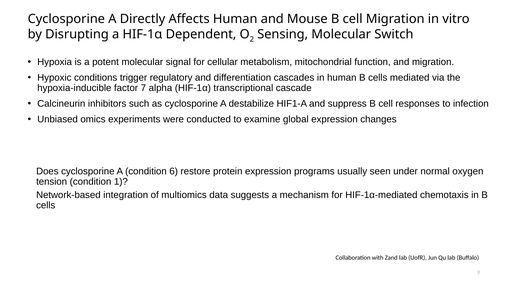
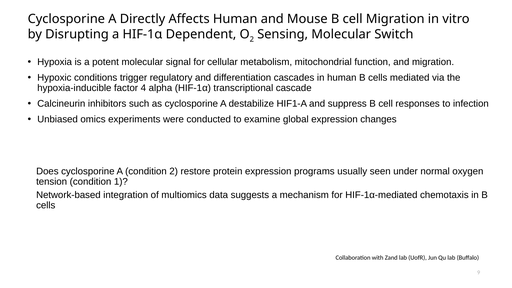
7: 7 -> 4
condition 6: 6 -> 2
